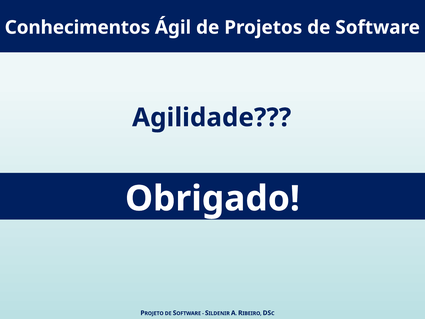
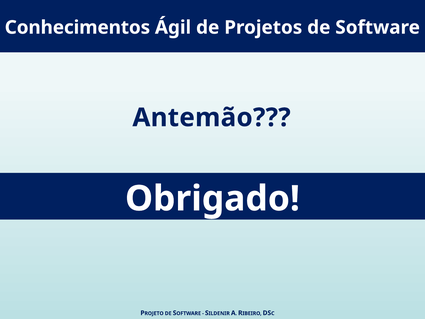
Agilidade: Agilidade -> Antemão
